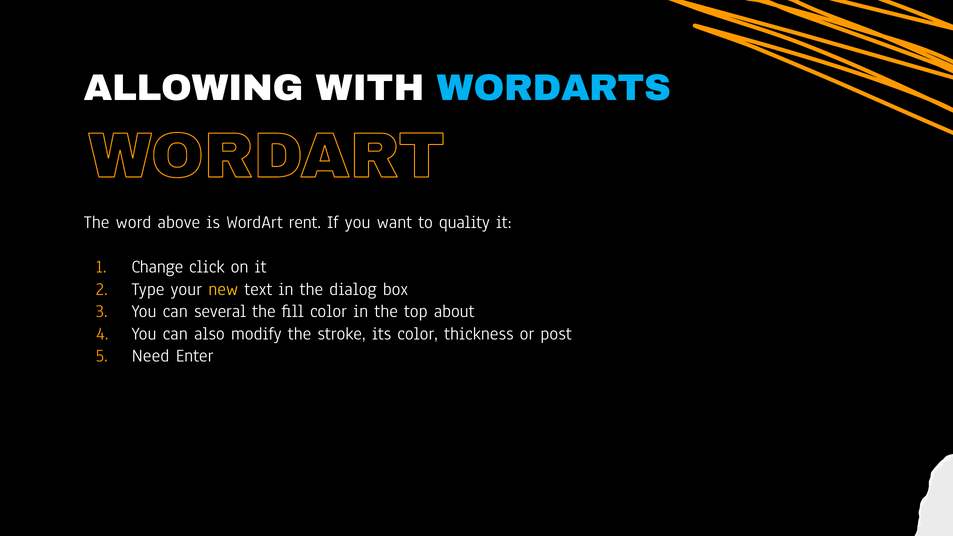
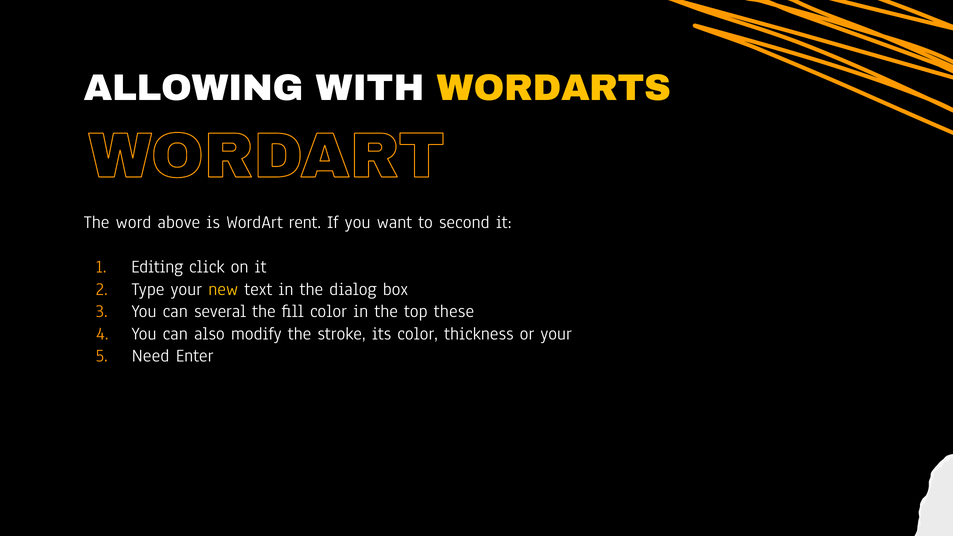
WORDARTS colour: light blue -> yellow
quality: quality -> second
Change: Change -> Editing
about: about -> these
or post: post -> your
